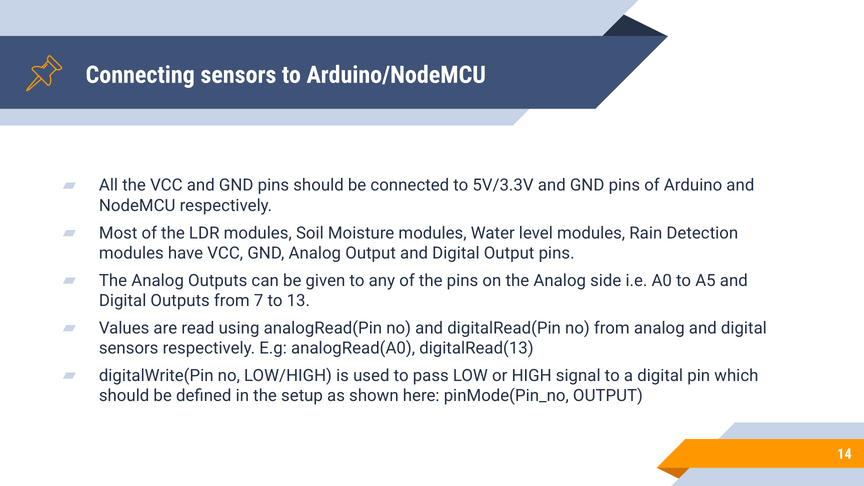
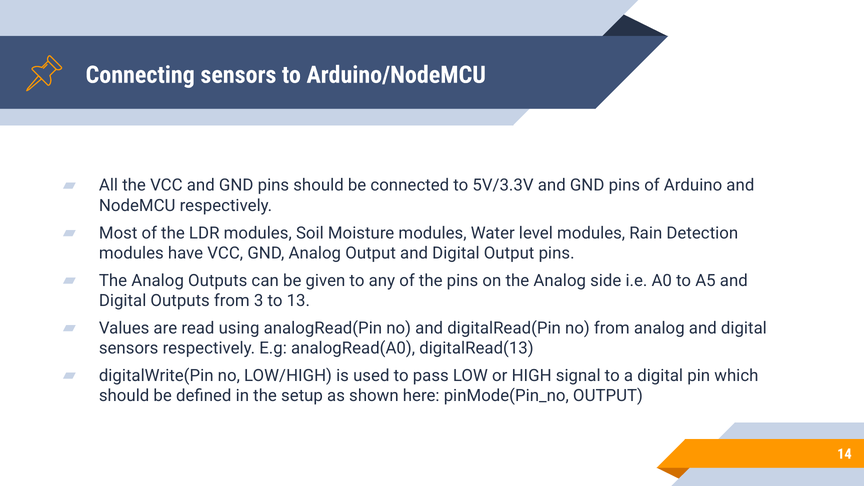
7: 7 -> 3
